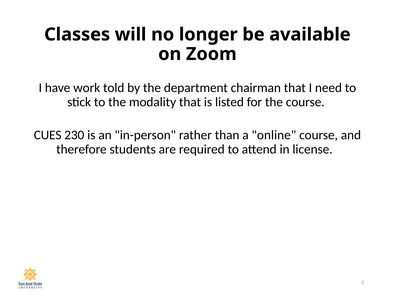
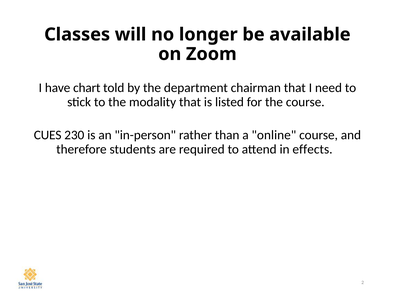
work: work -> chart
license: license -> effects
